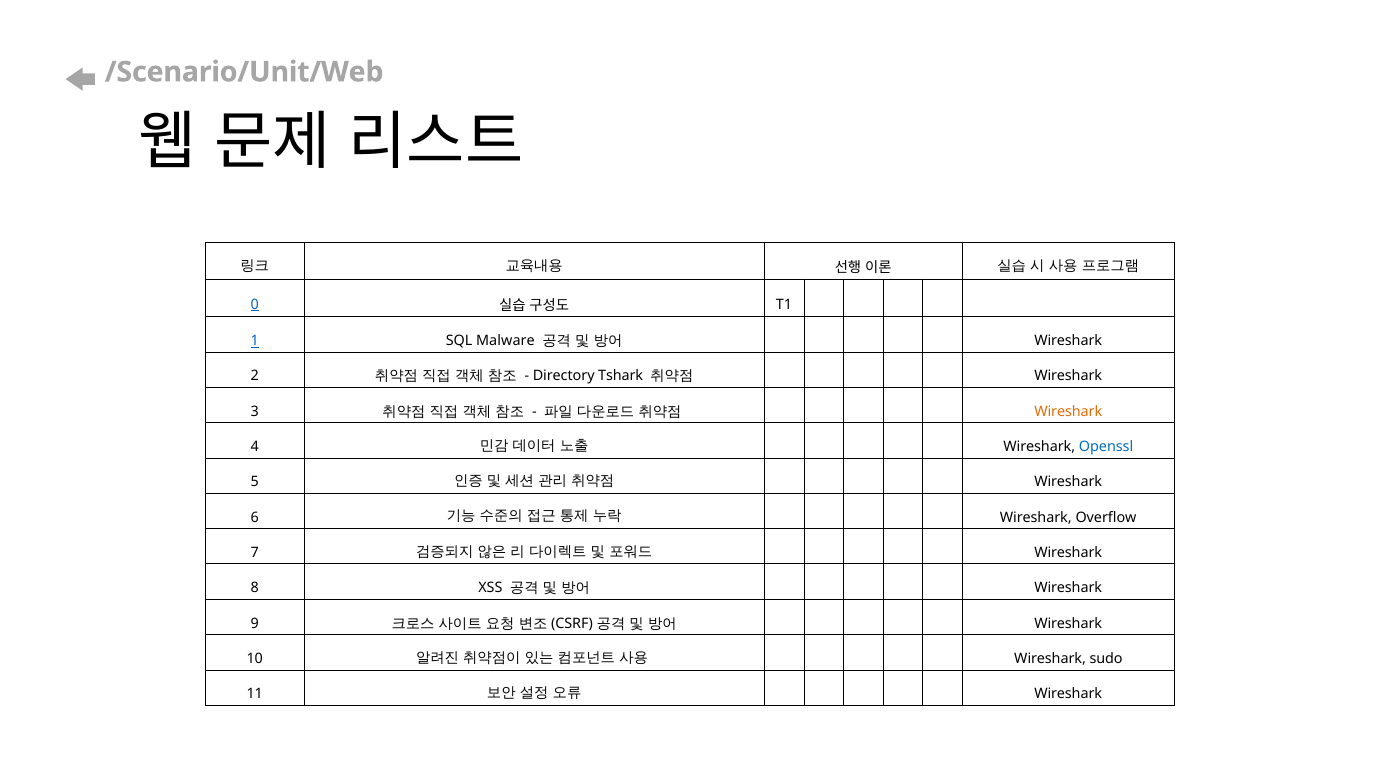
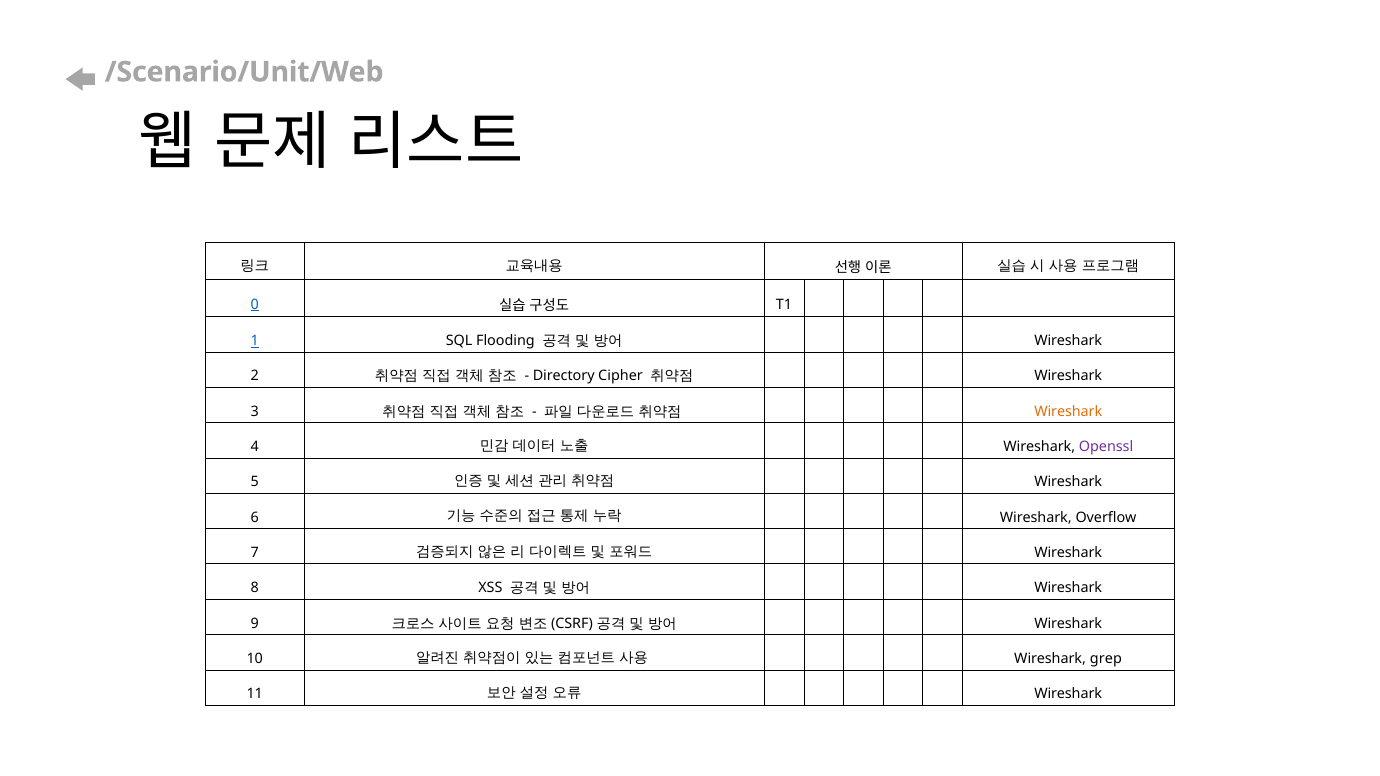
Malware: Malware -> Flooding
Tshark: Tshark -> Cipher
Openssl colour: blue -> purple
sudo: sudo -> grep
